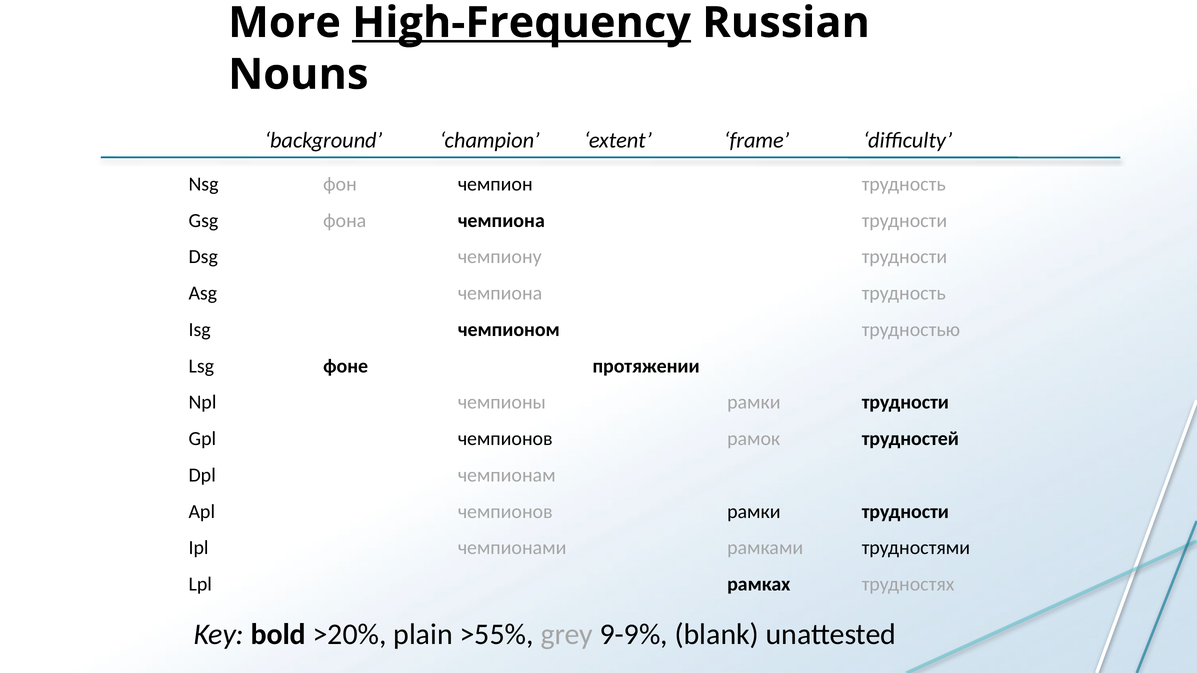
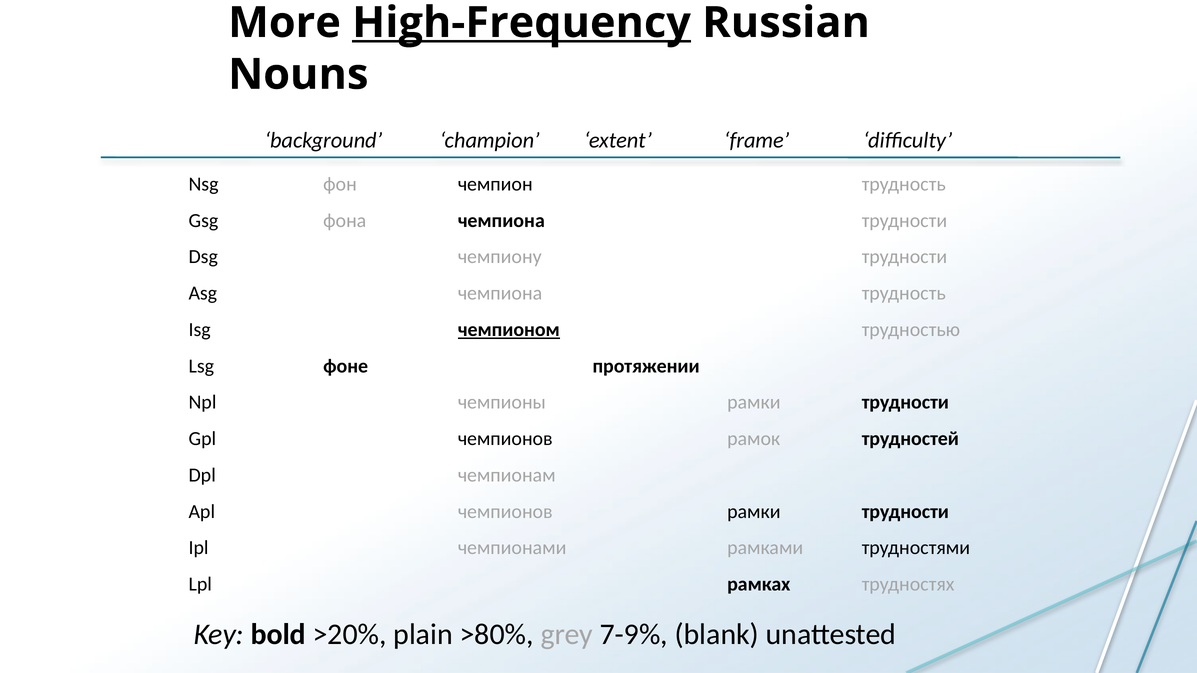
чемпионом underline: none -> present
>55%: >55% -> >80%
9-9%: 9-9% -> 7-9%
